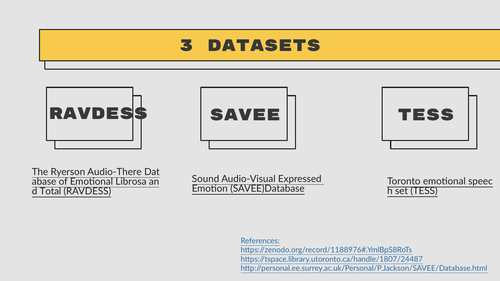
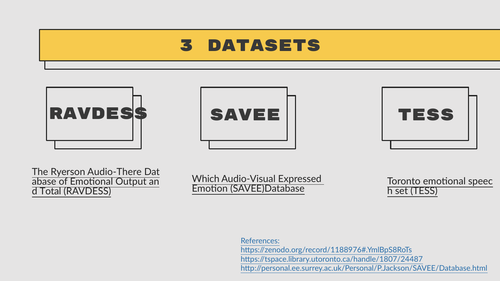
Sound: Sound -> Which
Librosa: Librosa -> Output
